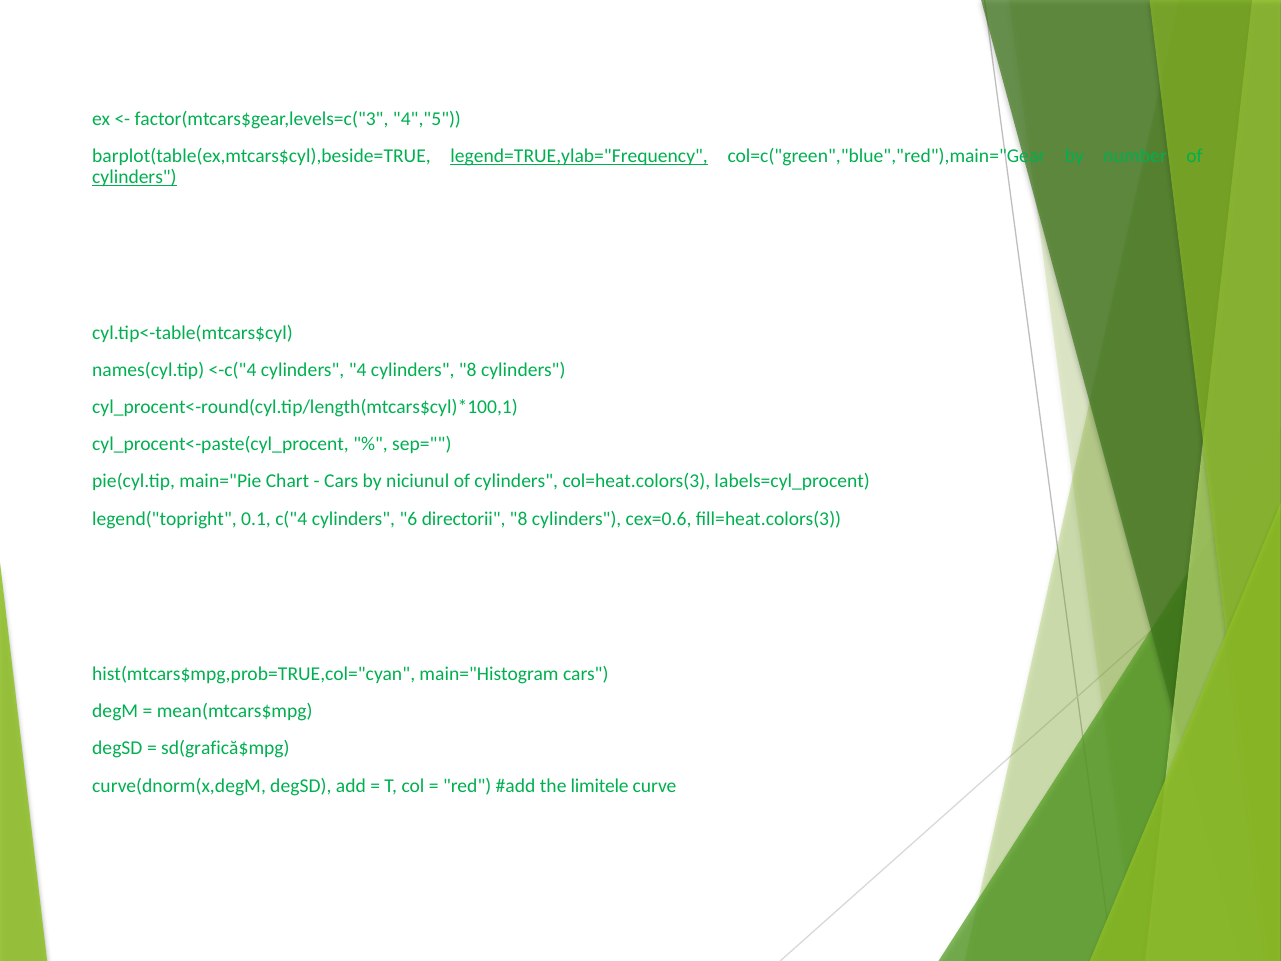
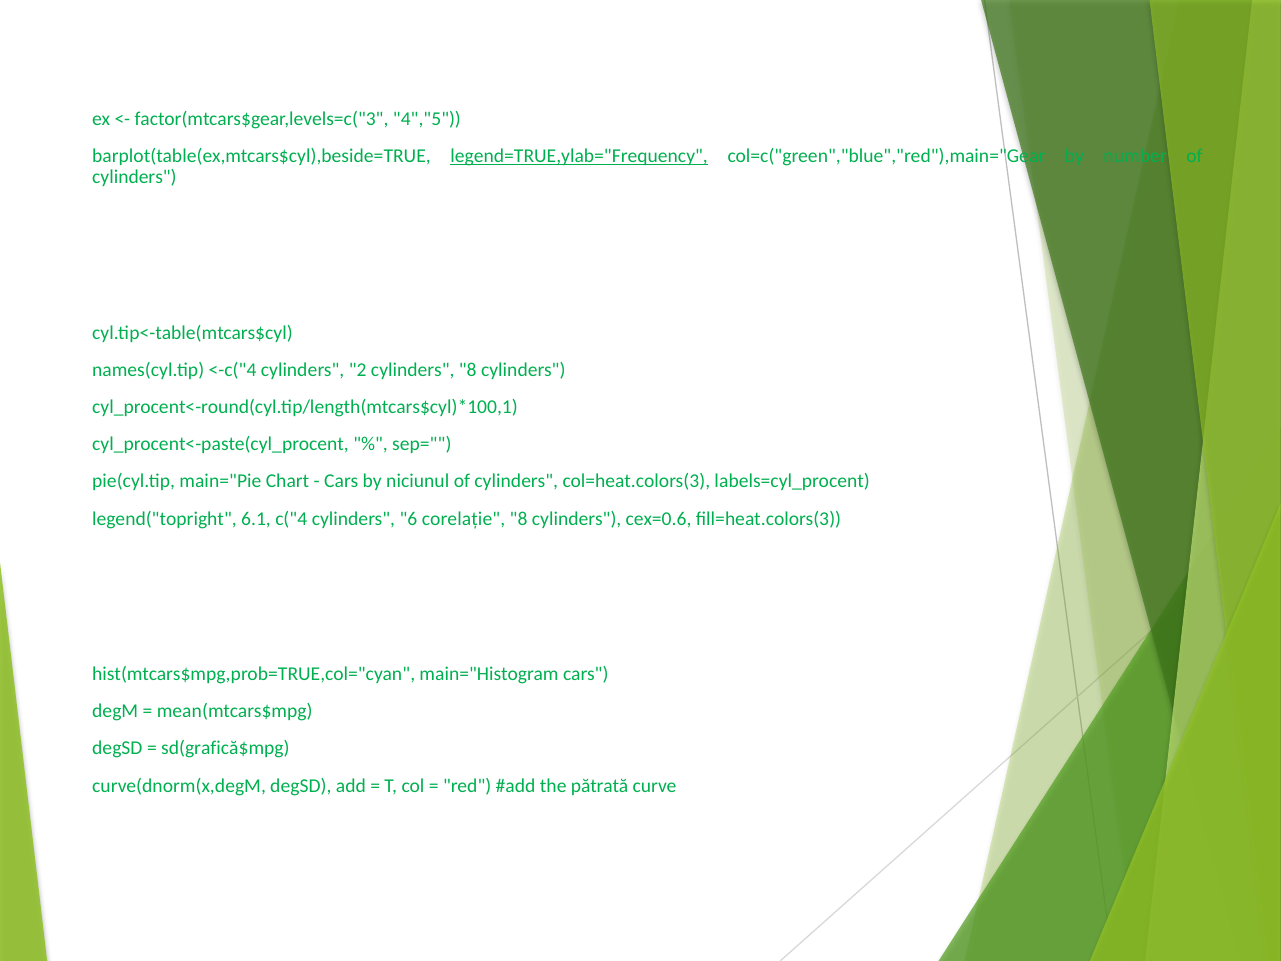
cylinders at (134, 177) underline: present -> none
4: 4 -> 2
0.1: 0.1 -> 6.1
directorii: directorii -> corelație
limitele: limitele -> pătrată
